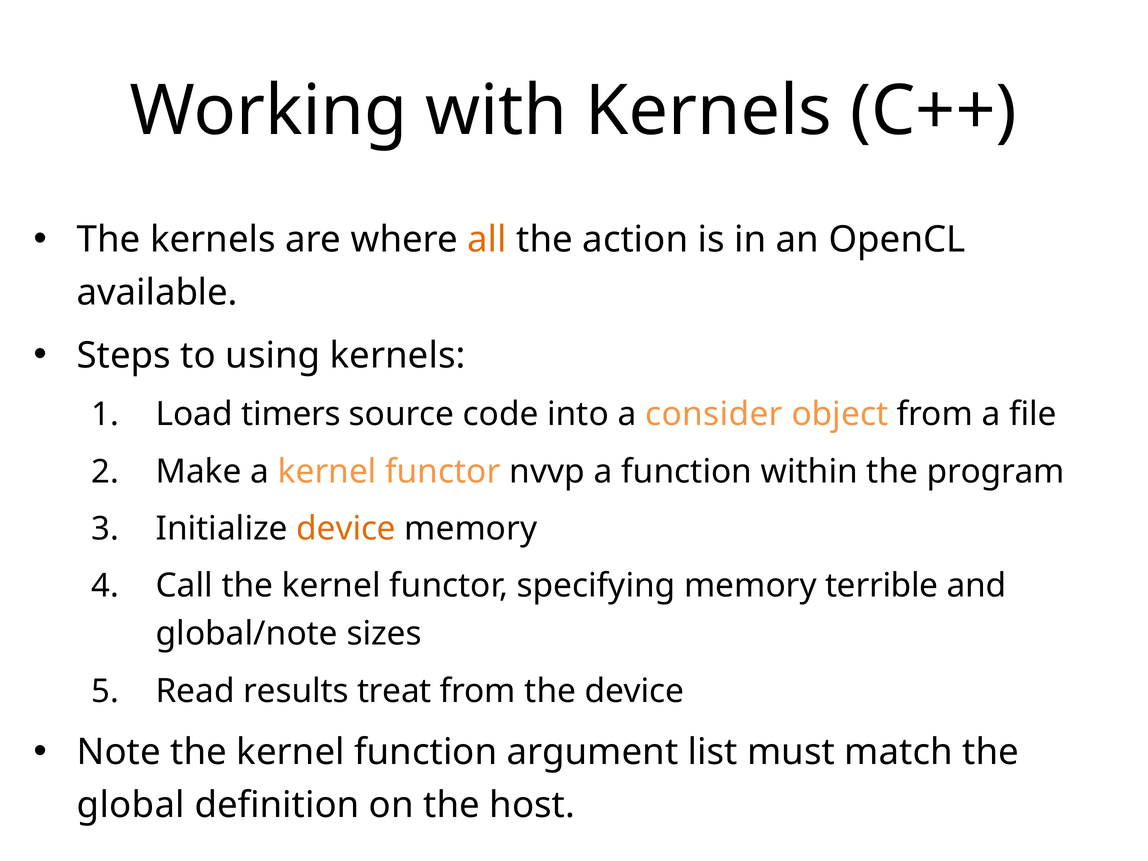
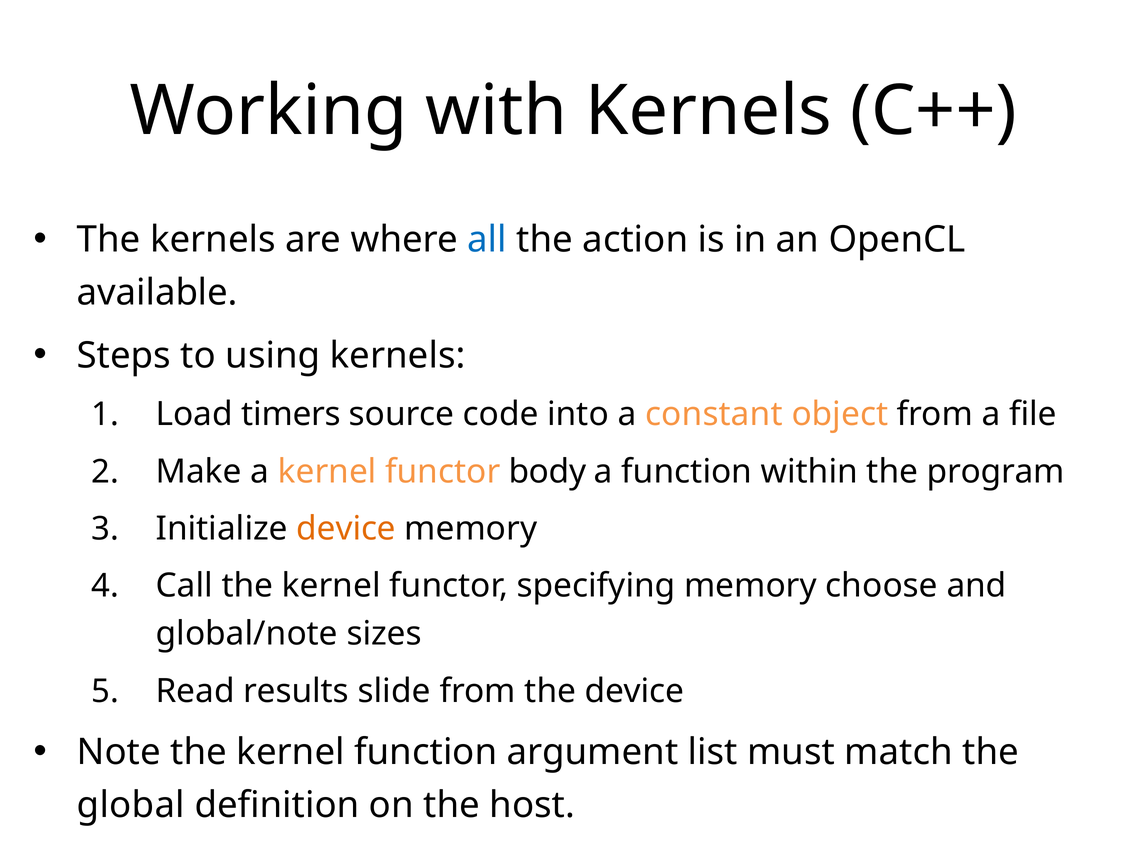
all colour: orange -> blue
consider: consider -> constant
nvvp: nvvp -> body
terrible: terrible -> choose
treat: treat -> slide
